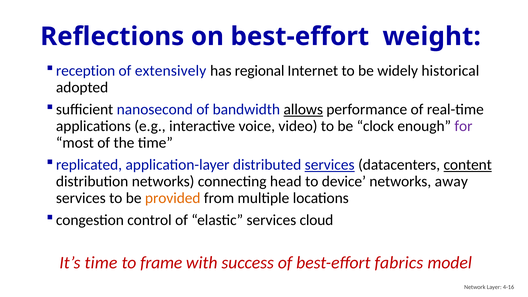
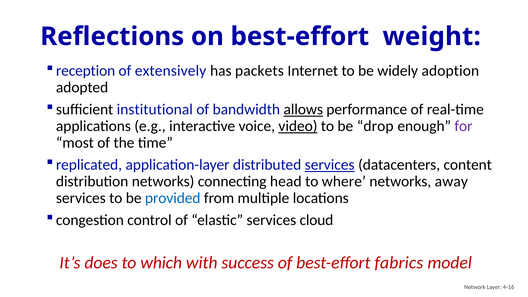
regional: regional -> packets
historical: historical -> adoption
nanosecond: nanosecond -> institutional
video underline: none -> present
clock: clock -> drop
content underline: present -> none
device: device -> where
provided colour: orange -> blue
It’s time: time -> does
frame: frame -> which
